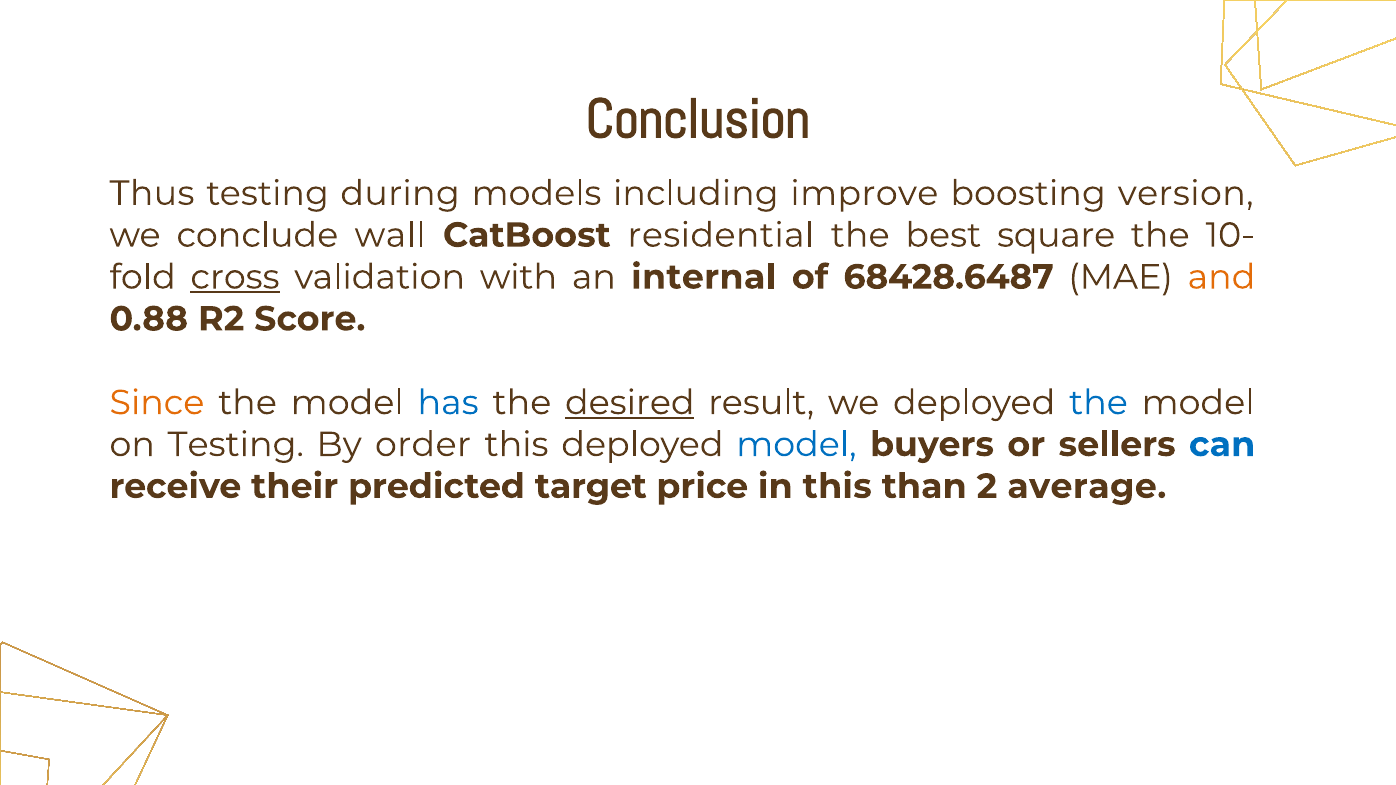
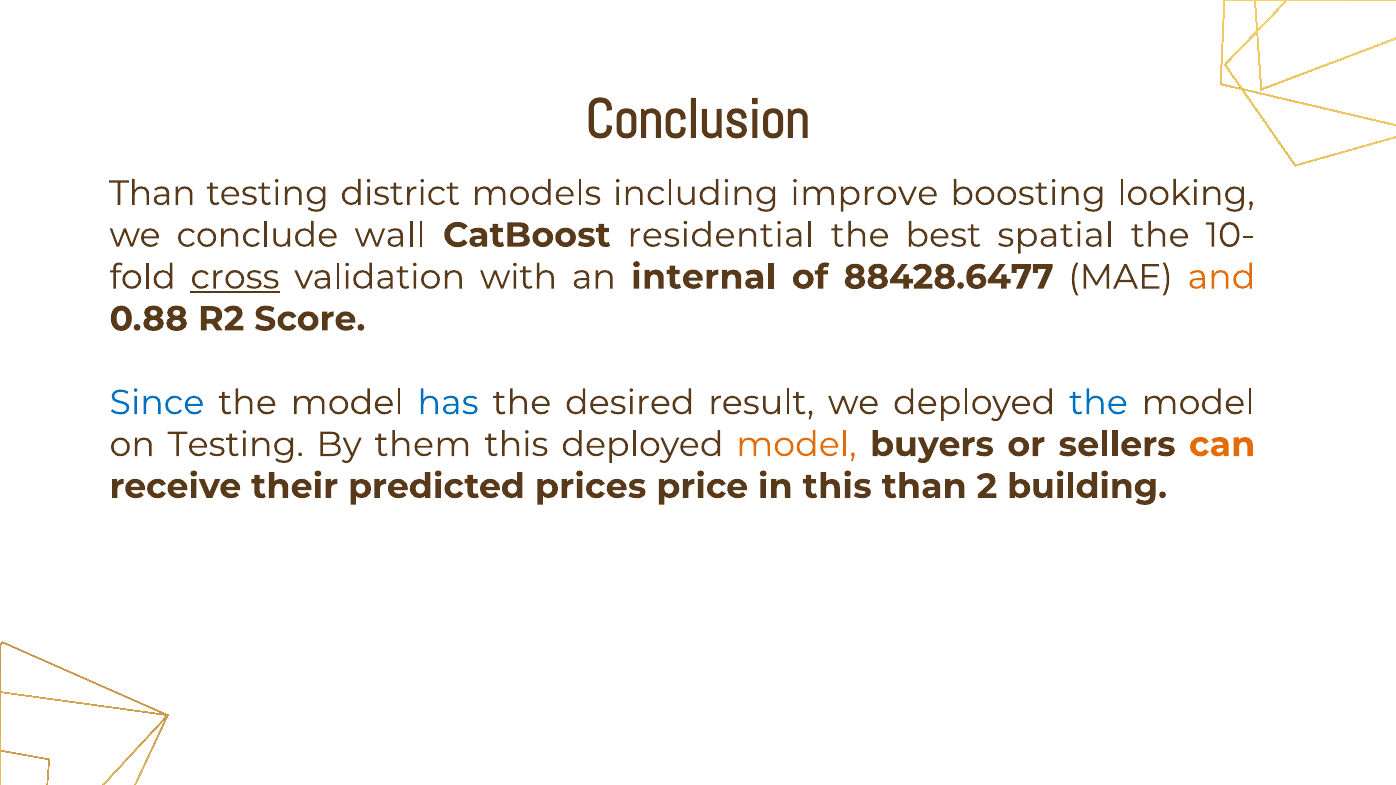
Thus at (152, 193): Thus -> Than
during: during -> district
version: version -> looking
square: square -> spatial
68428.6487: 68428.6487 -> 88428.6477
Since colour: orange -> blue
desired underline: present -> none
order: order -> them
model at (796, 445) colour: blue -> orange
can colour: blue -> orange
target: target -> prices
average: average -> building
